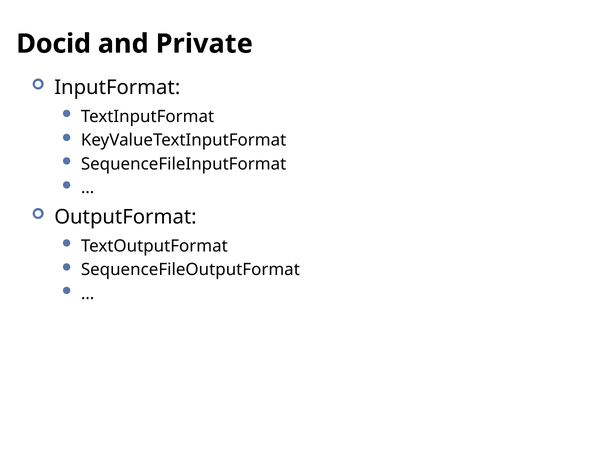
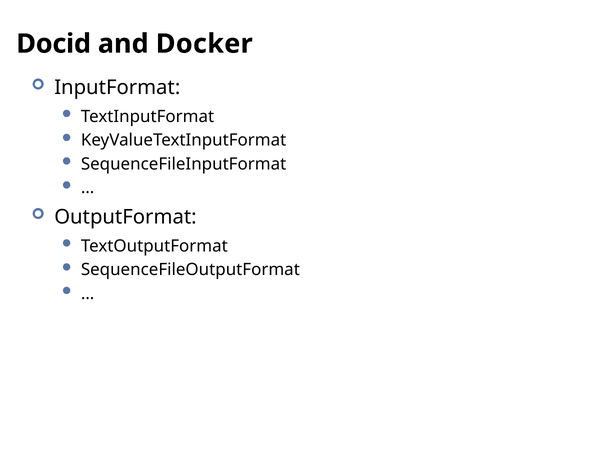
Private: Private -> Docker
